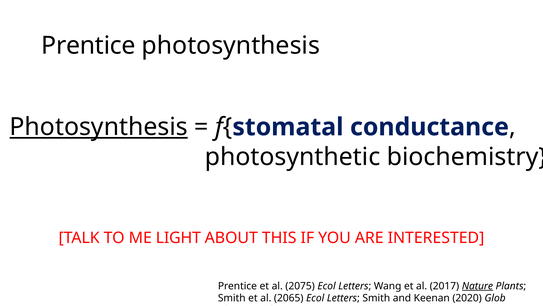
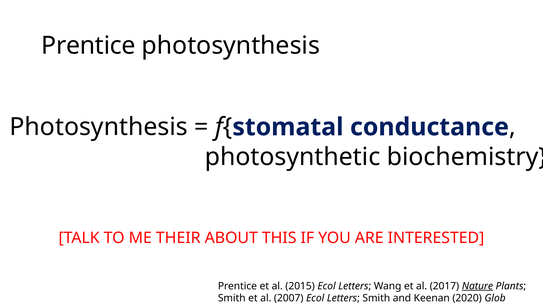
Photosynthesis at (99, 127) underline: present -> none
LIGHT: LIGHT -> THEIR
2075: 2075 -> 2015
2065: 2065 -> 2007
